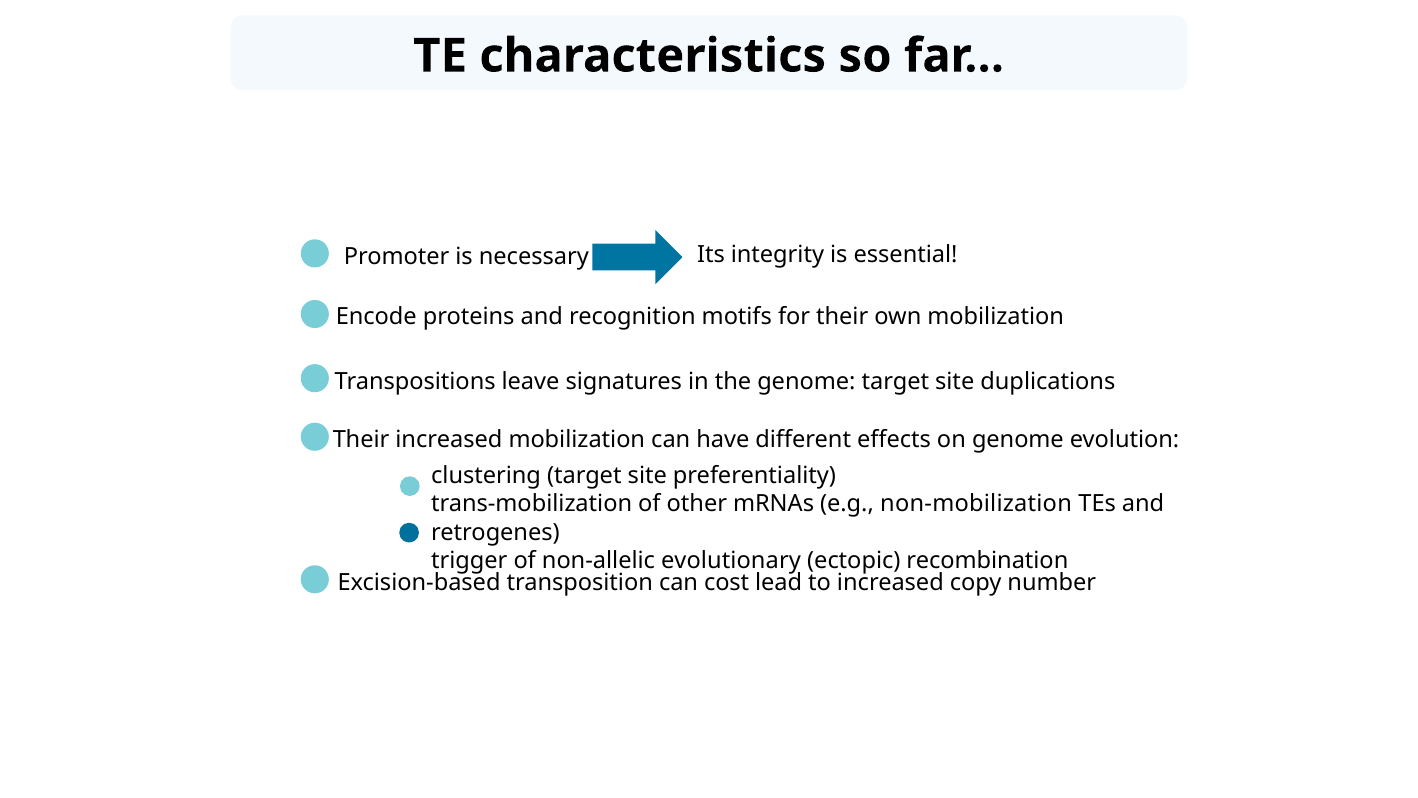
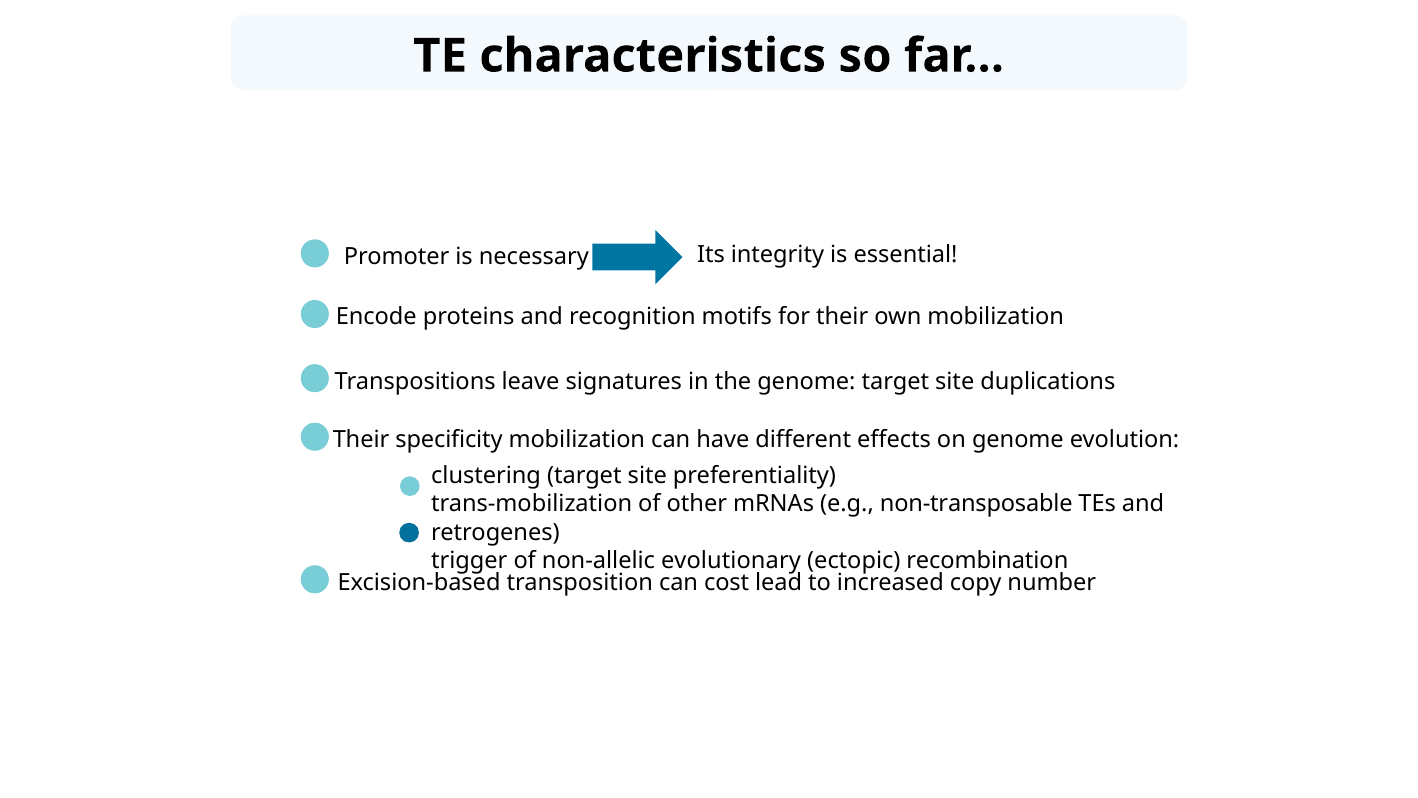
Their increased: increased -> specificity
non-mobilization: non-mobilization -> non-transposable
